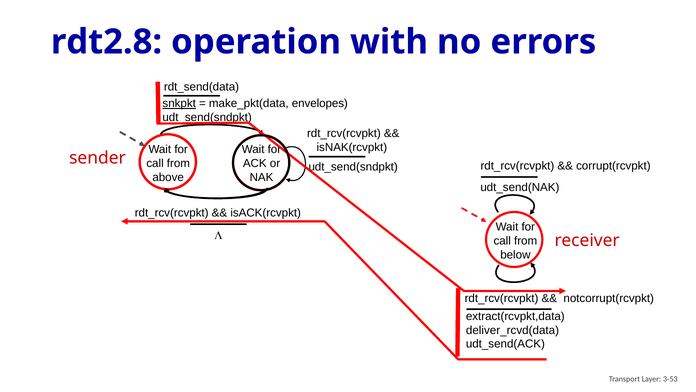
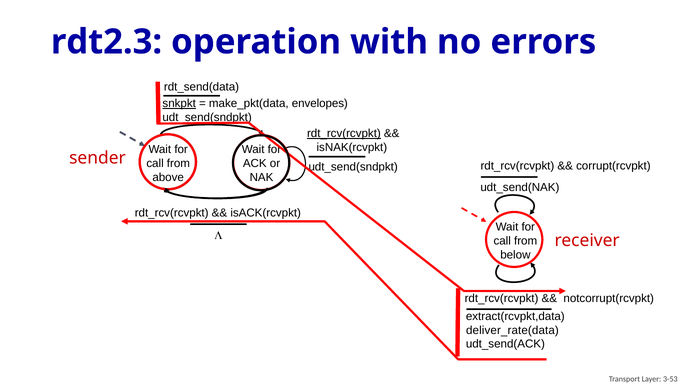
rdt2.8: rdt2.8 -> rdt2.3
rdt_rcv(rcvpkt at (344, 133) underline: none -> present
deliver_rcvd(data: deliver_rcvd(data -> deliver_rate(data
